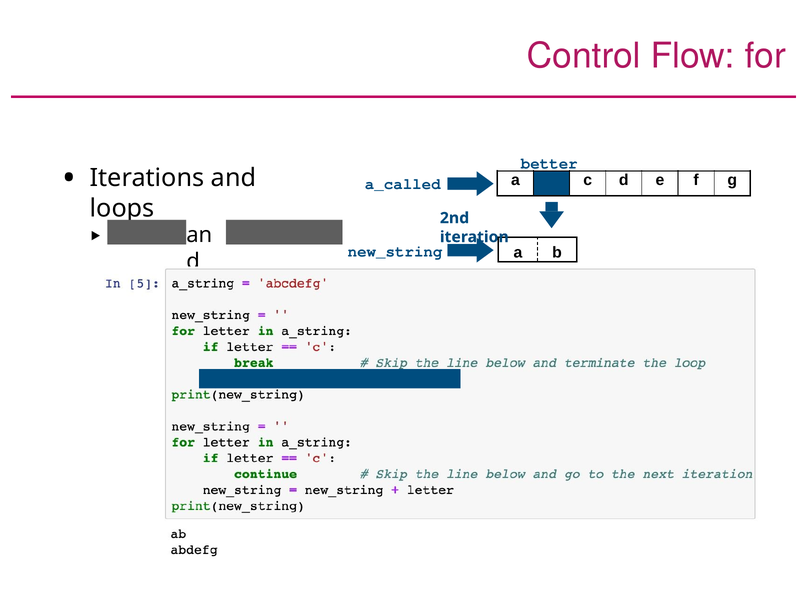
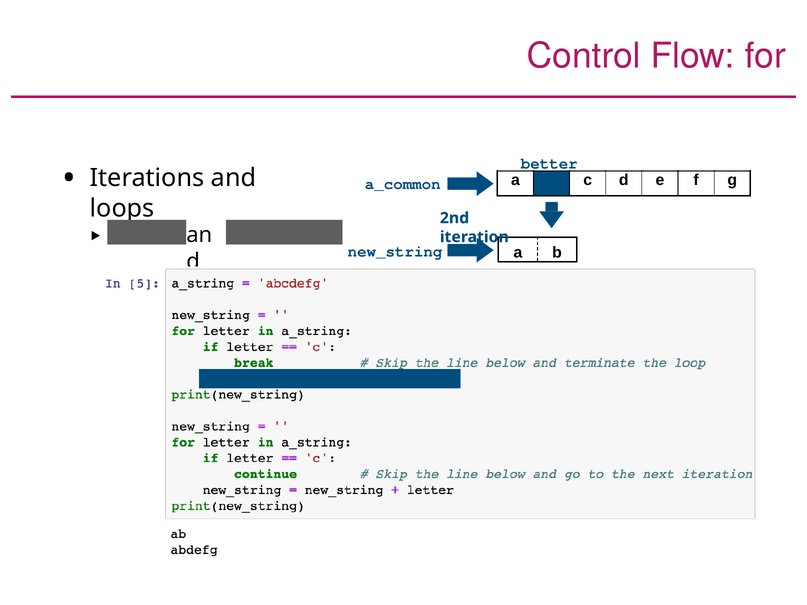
a_called: a_called -> a_common
